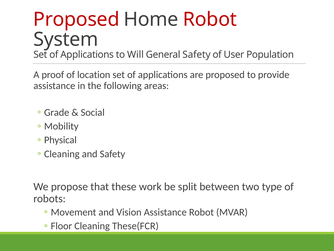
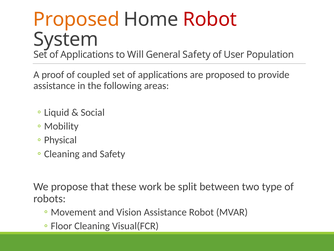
Proposed at (76, 19) colour: red -> orange
location: location -> coupled
Grade: Grade -> Liquid
These(FCR: These(FCR -> Visual(FCR
